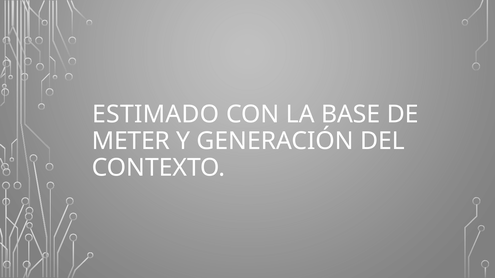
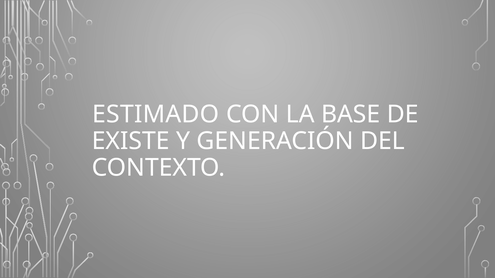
METER: METER -> EXISTE
